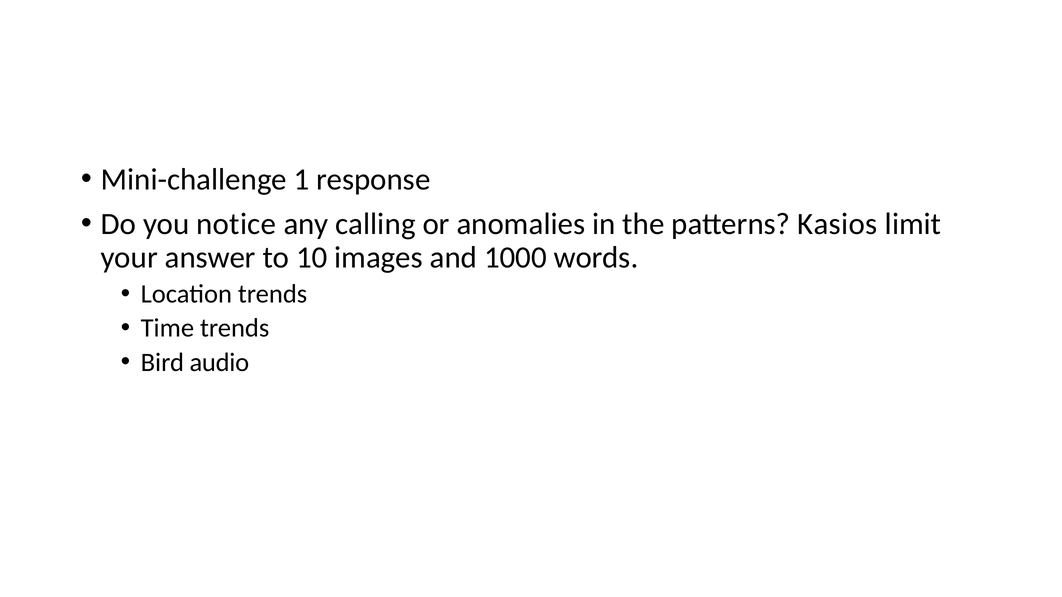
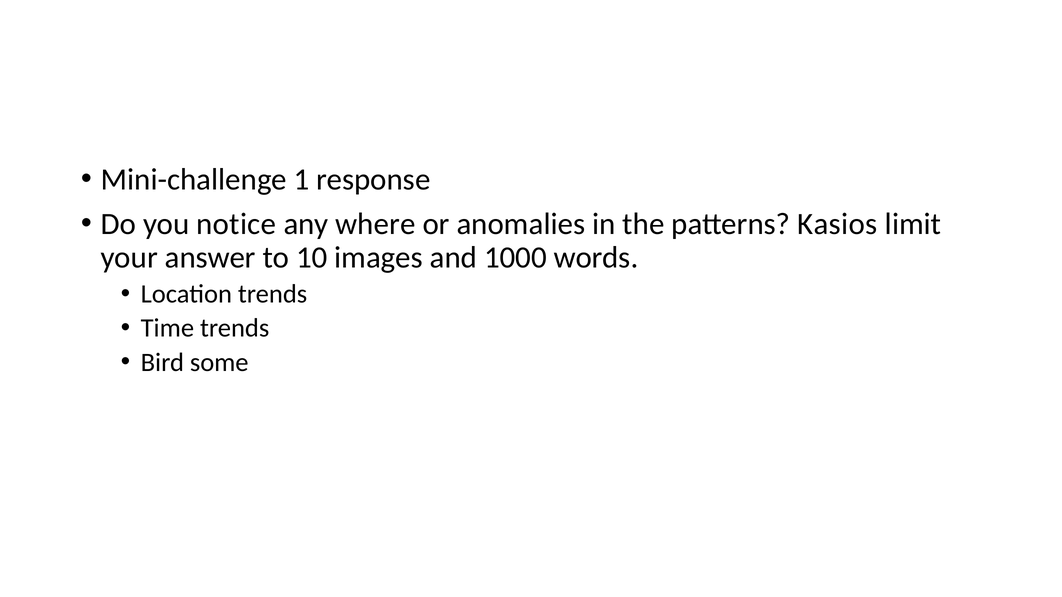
calling: calling -> where
audio: audio -> some
